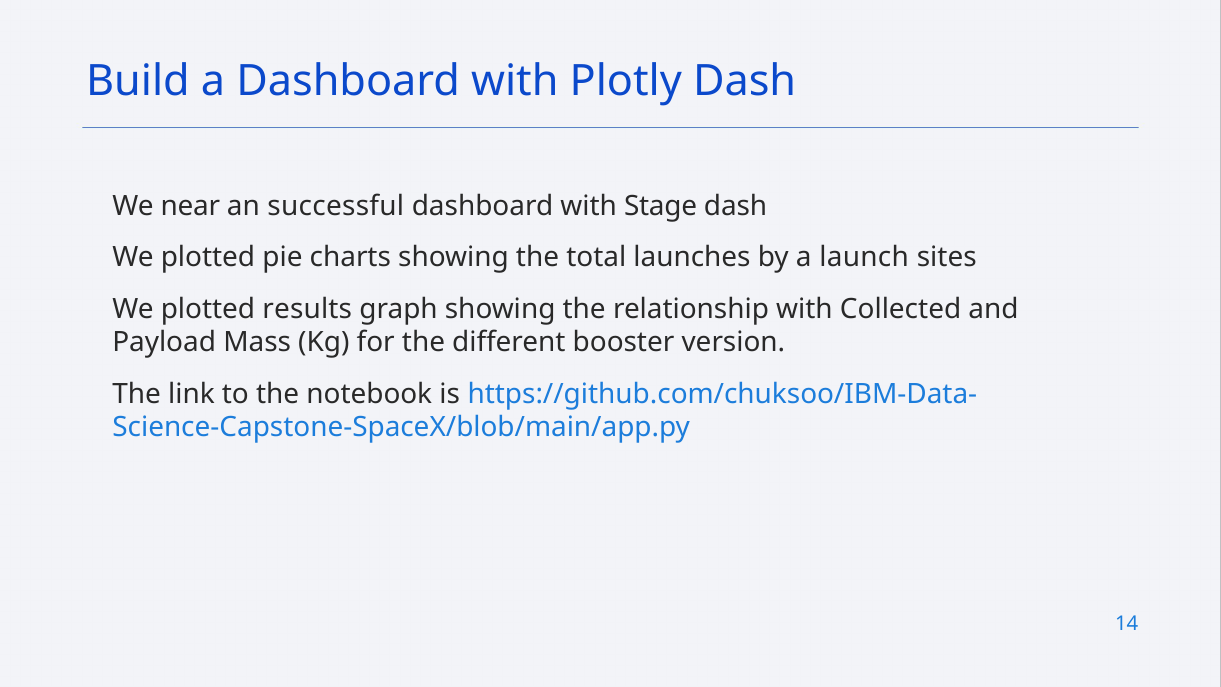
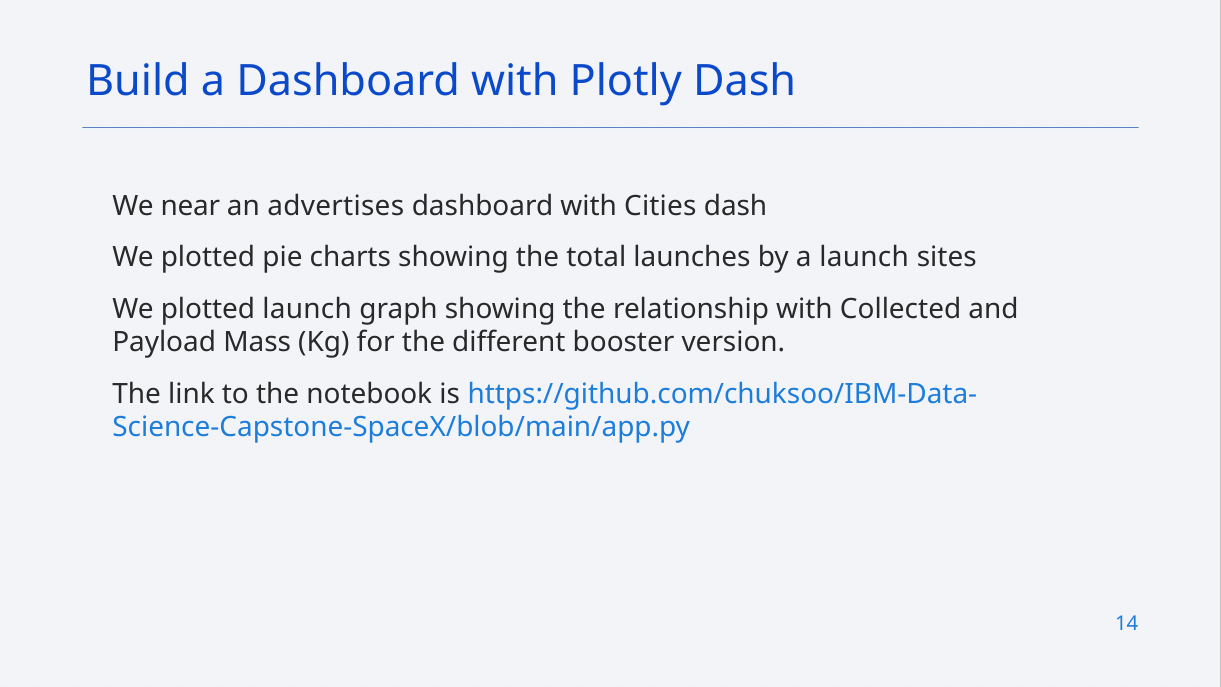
successful: successful -> advertises
Stage: Stage -> Cities
plotted results: results -> launch
